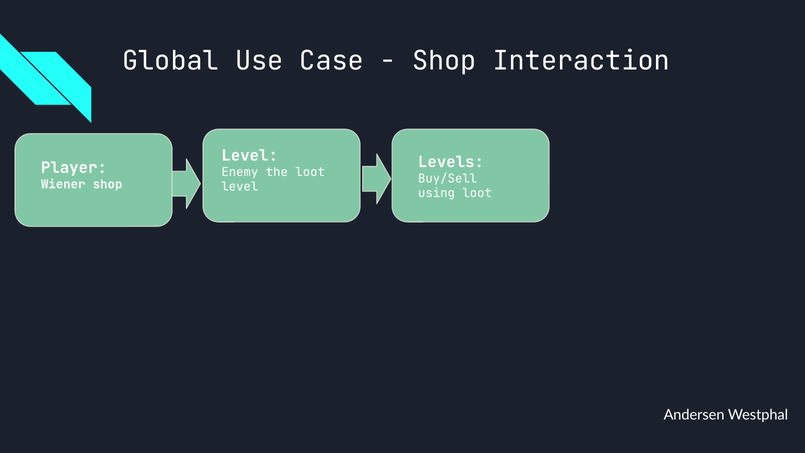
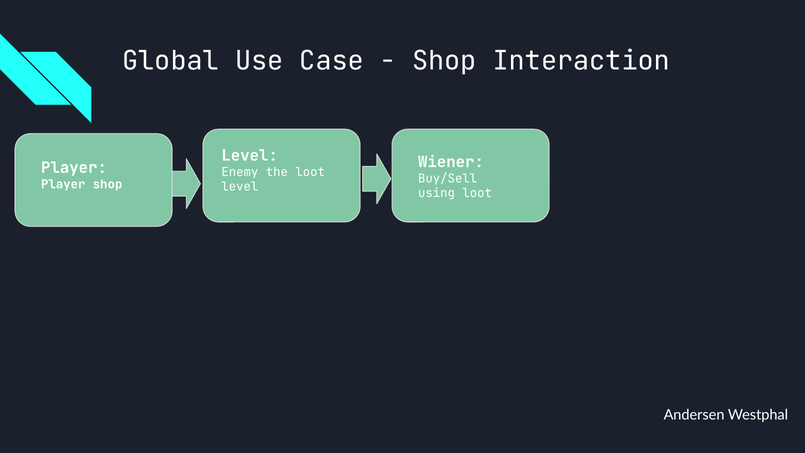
Levels: Levels -> Wiener
Wiener at (63, 184): Wiener -> Player
